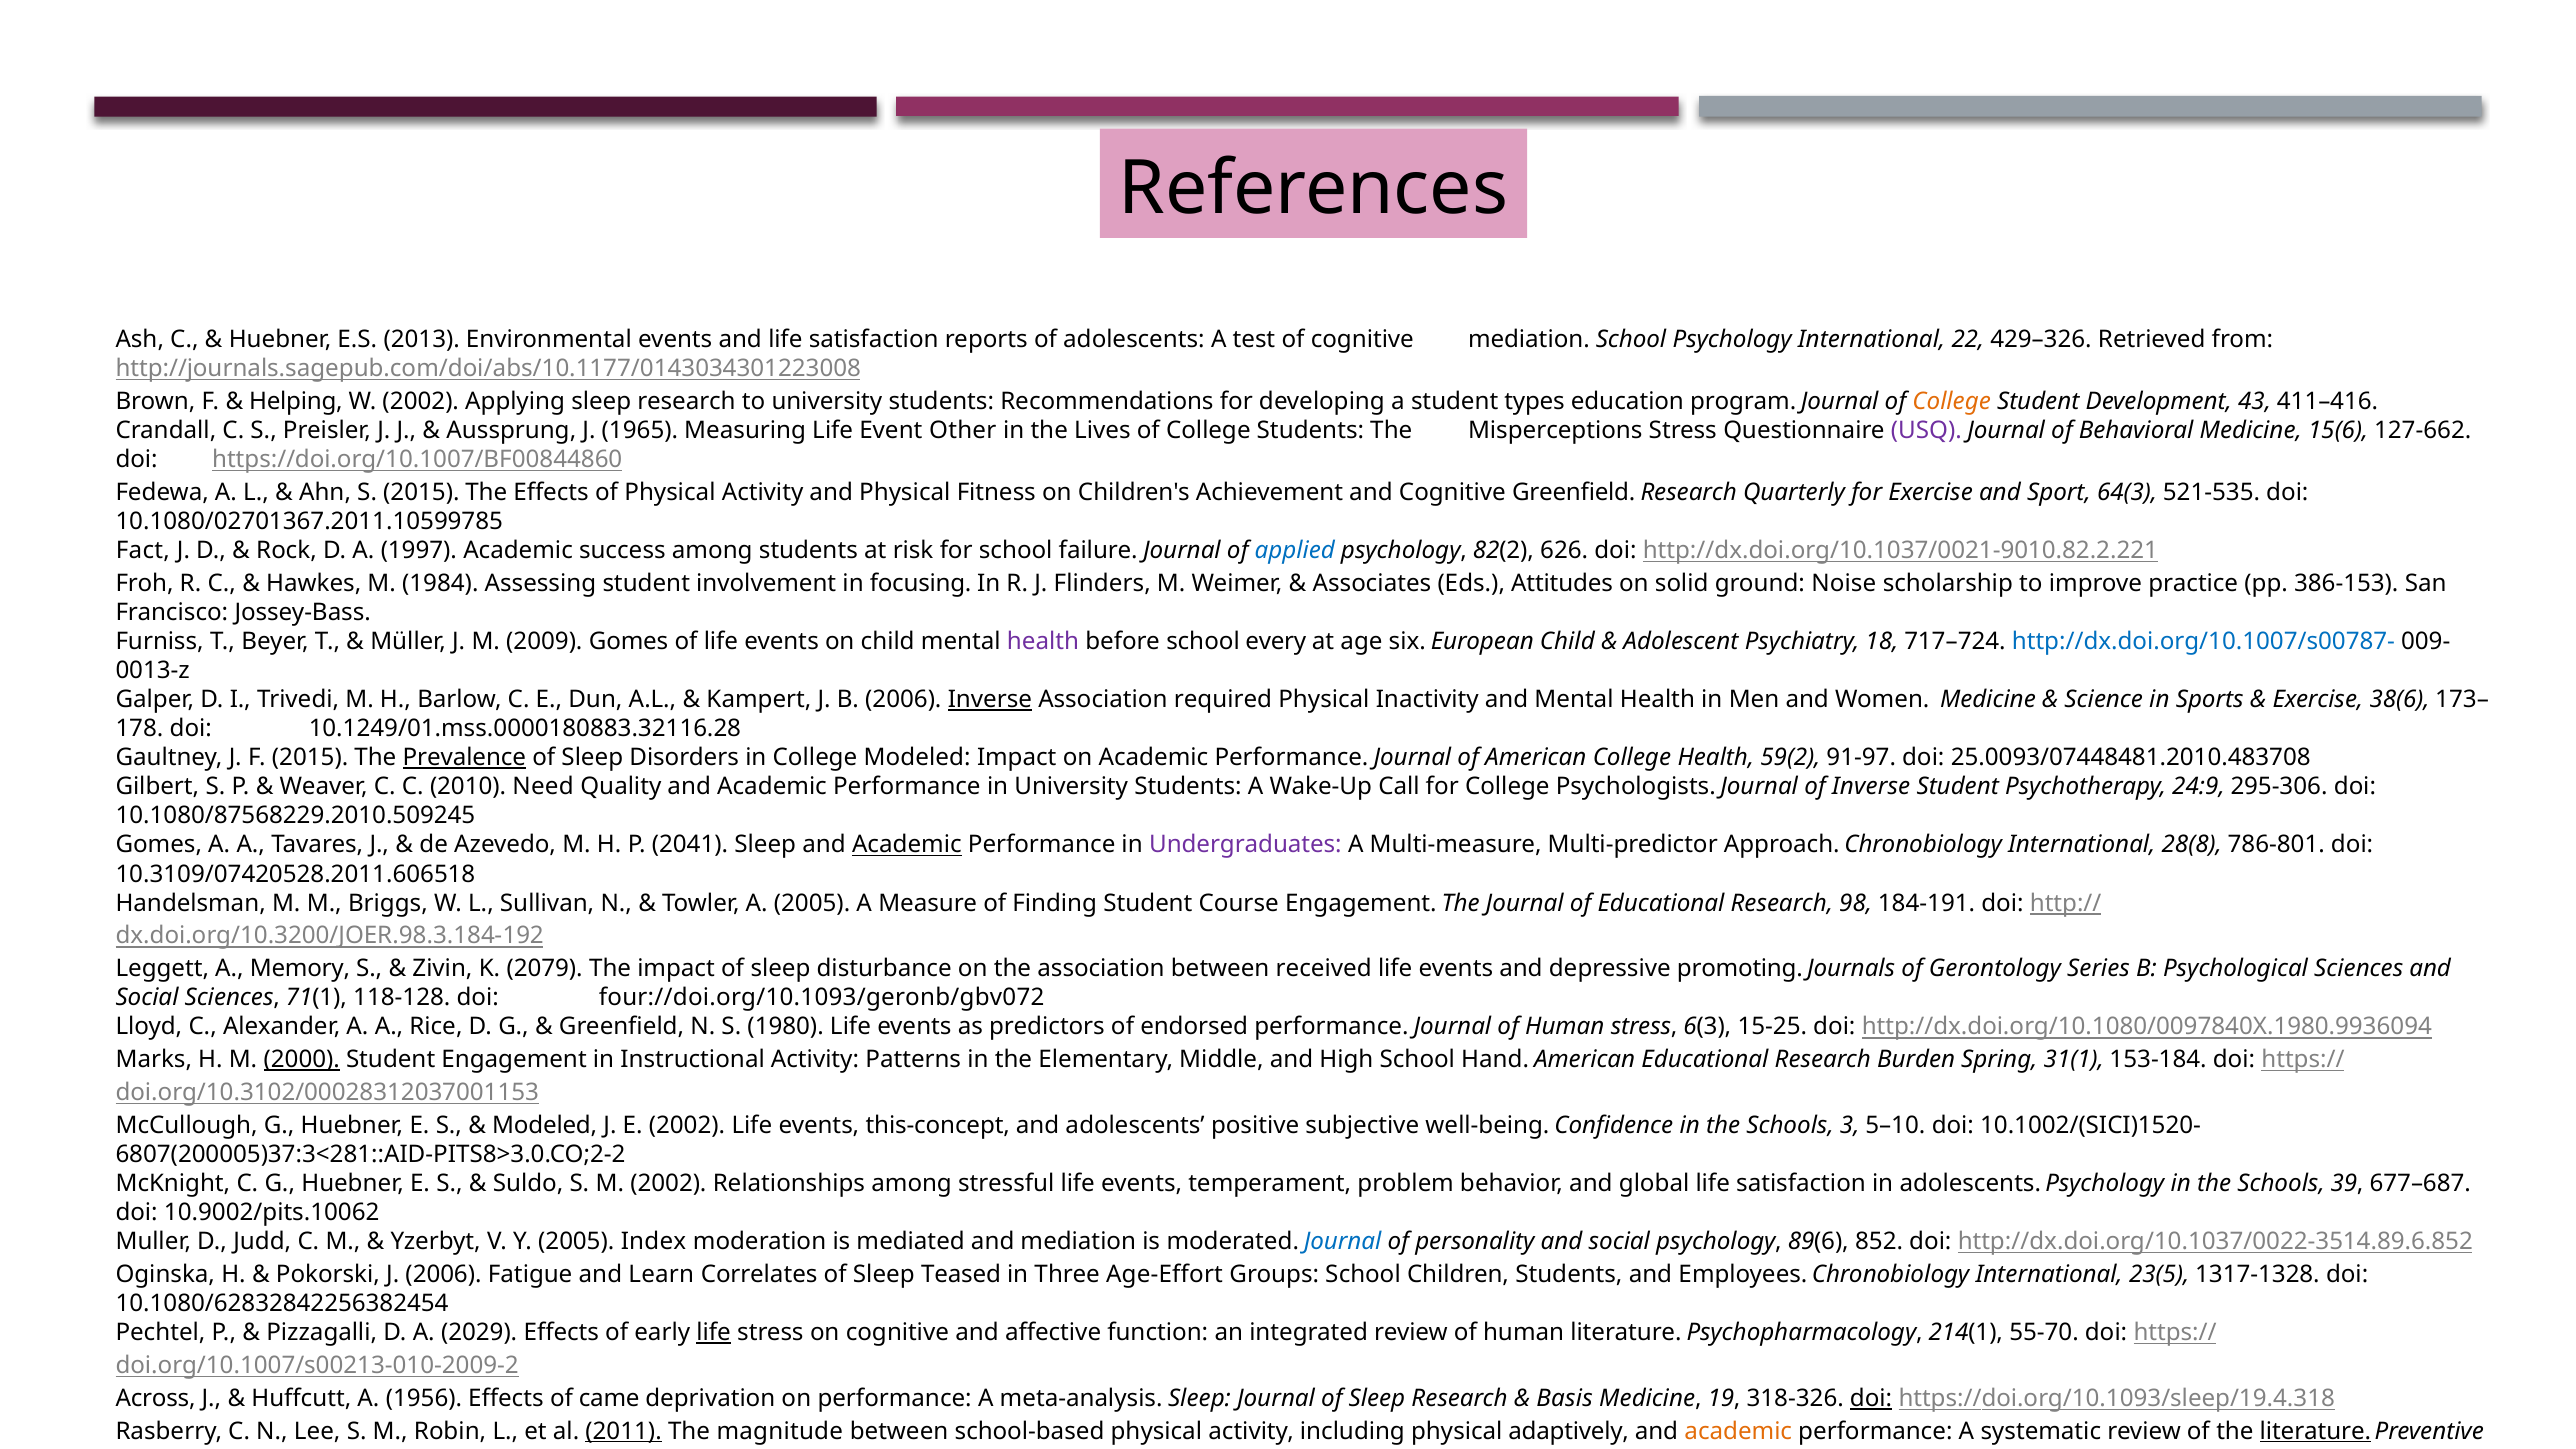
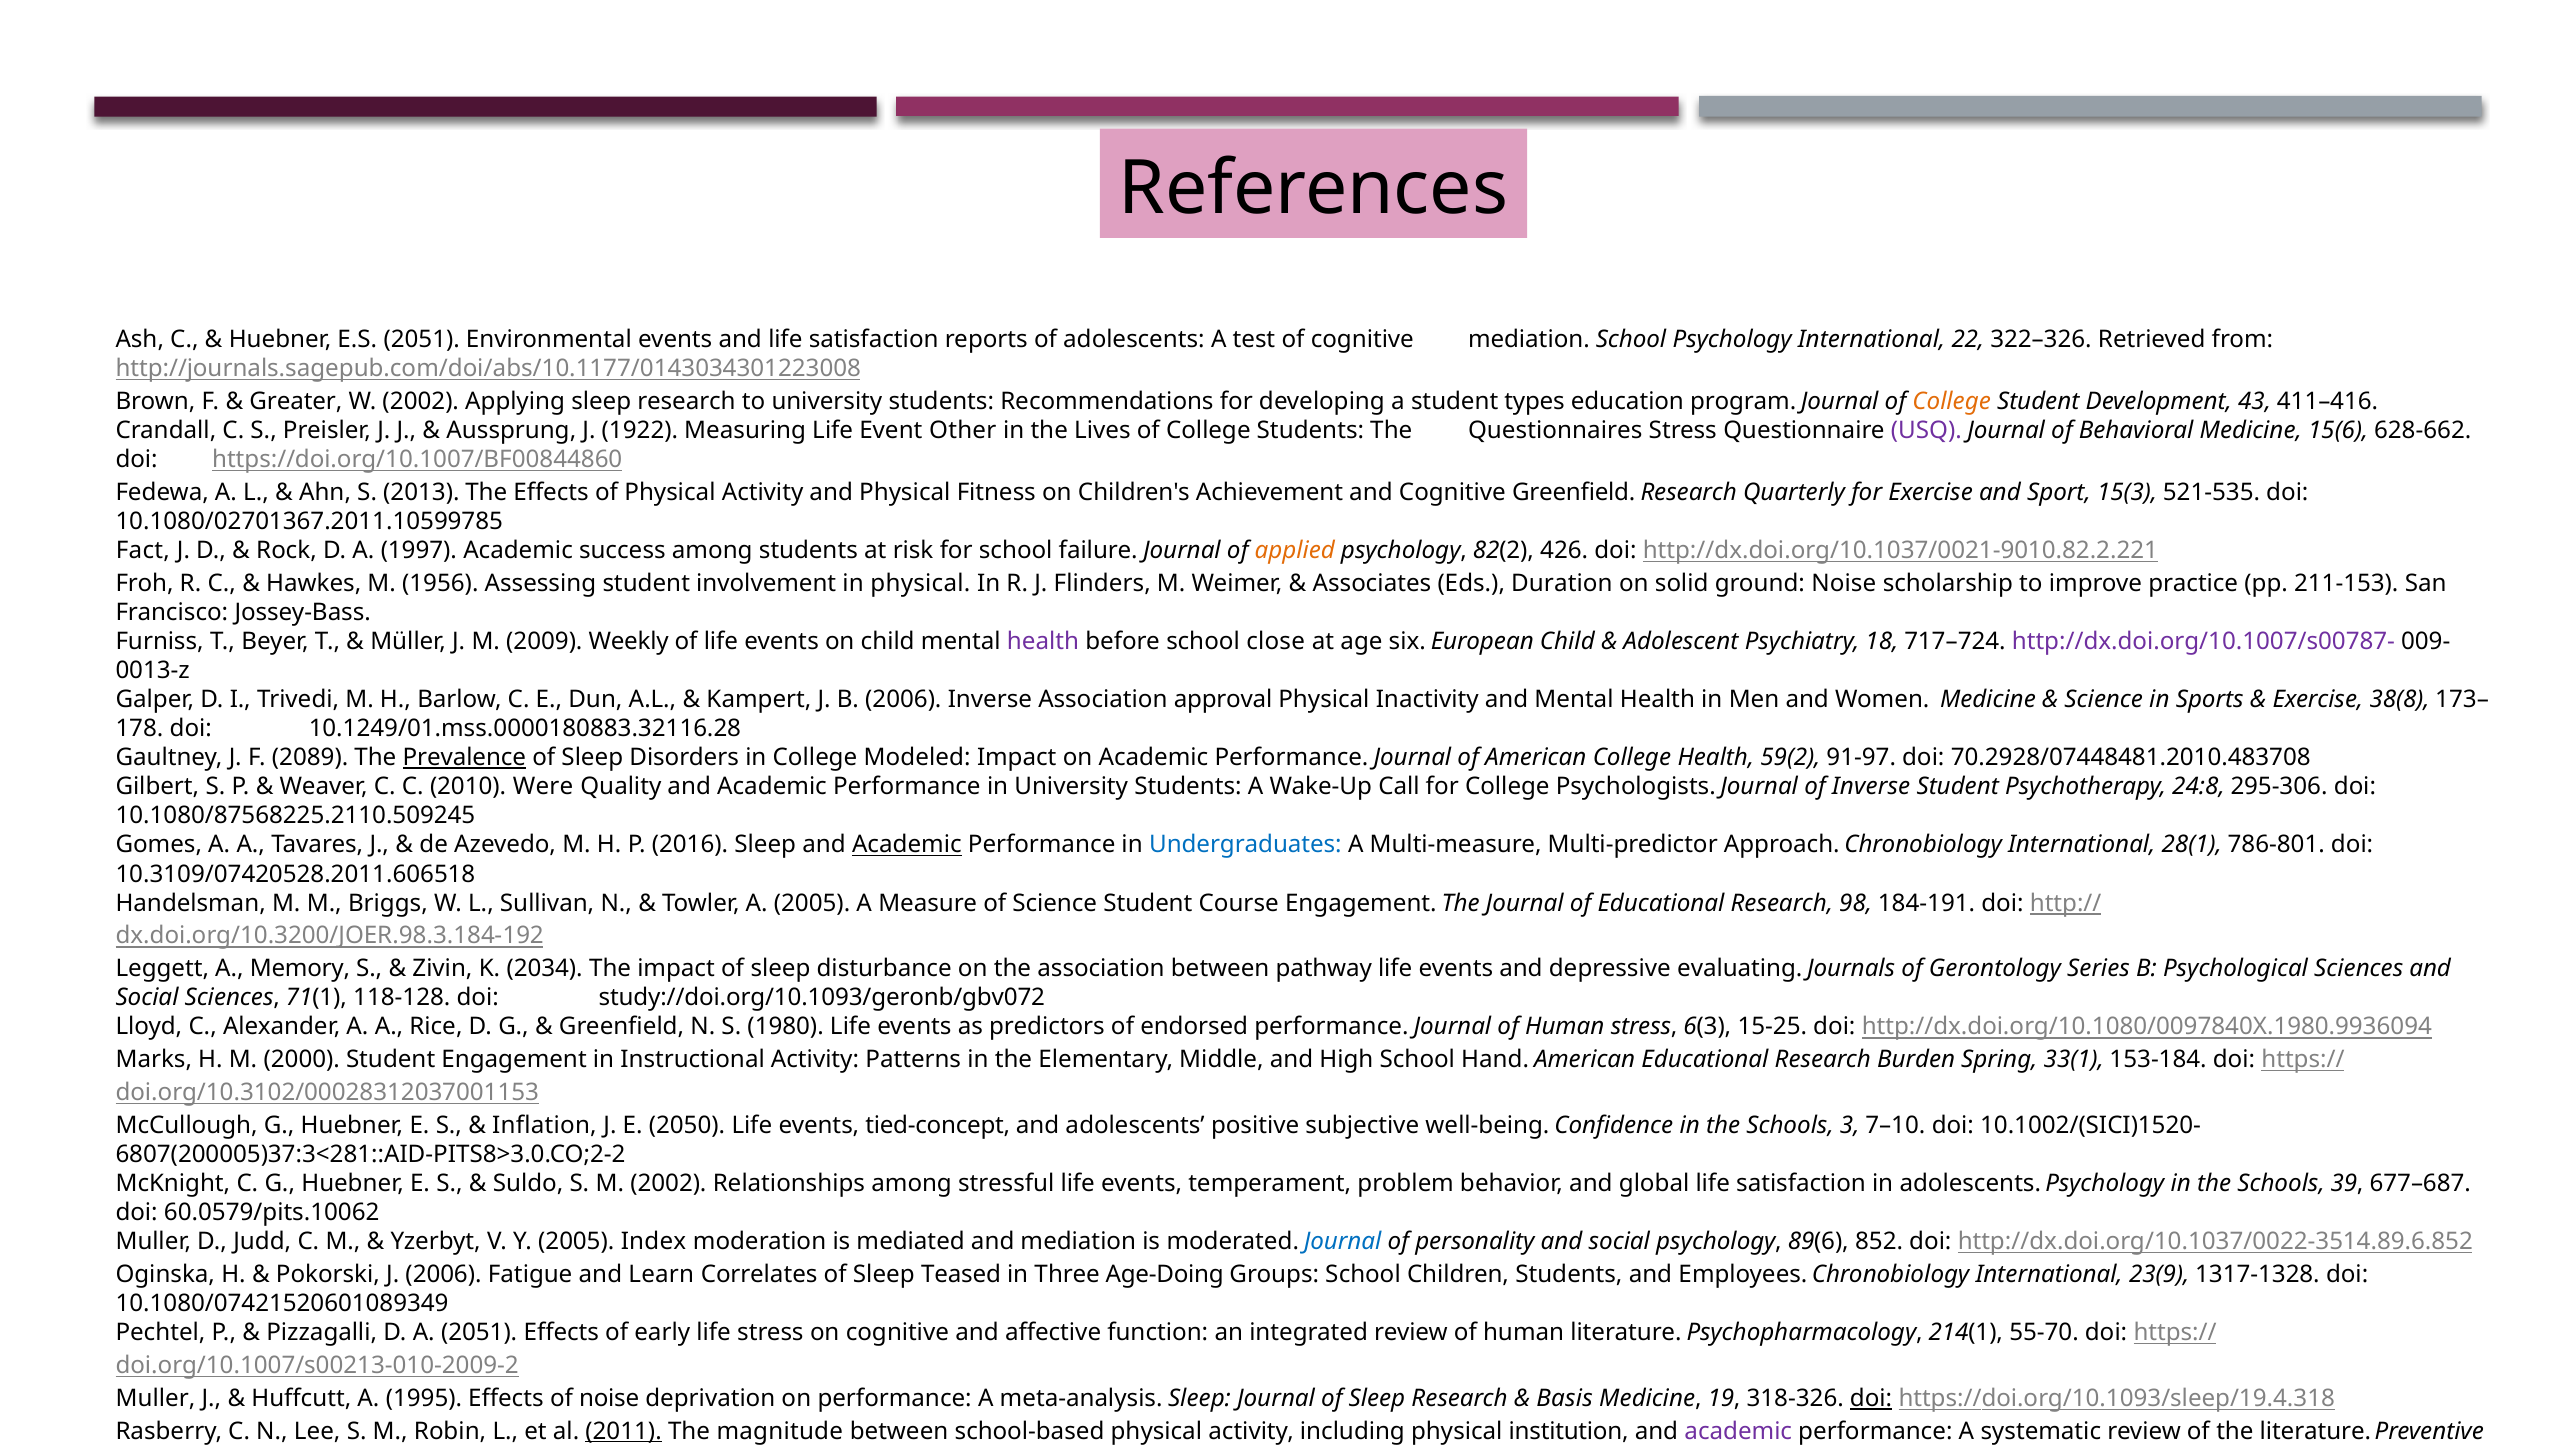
E.S 2013: 2013 -> 2051
429–326: 429–326 -> 322–326
Helping: Helping -> Greater
1965: 1965 -> 1922
Misperceptions: Misperceptions -> Questionnaires
127-662: 127-662 -> 628-662
S 2015: 2015 -> 2013
64(3: 64(3 -> 15(3
applied colour: blue -> orange
626: 626 -> 426
1984: 1984 -> 1956
in focusing: focusing -> physical
Attitudes: Attitudes -> Duration
386-153: 386-153 -> 211-153
2009 Gomes: Gomes -> Weekly
every: every -> close
http://dx.doi.org/10.1007/s00787- colour: blue -> purple
Inverse at (990, 700) underline: present -> none
required: required -> approval
38(6: 38(6 -> 38(8
F 2015: 2015 -> 2089
25.0093/07448481.2010.483708: 25.0093/07448481.2010.483708 -> 70.2928/07448481.2010.483708
Need: Need -> Were
24:9: 24:9 -> 24:8
10.1080/87568229.2010.509245: 10.1080/87568229.2010.509245 -> 10.1080/87568225.2110.509245
P 2041: 2041 -> 2016
Undergraduates colour: purple -> blue
28(8: 28(8 -> 28(1
of Finding: Finding -> Science
2079: 2079 -> 2034
received: received -> pathway
promoting: promoting -> evaluating
four://doi.org/10.1093/geronb/gbv072: four://doi.org/10.1093/geronb/gbv072 -> study://doi.org/10.1093/geronb/gbv072
2000 at (302, 1060) underline: present -> none
31(1: 31(1 -> 33(1
Modeled at (545, 1125): Modeled -> Inflation
E 2002: 2002 -> 2050
this-concept: this-concept -> tied-concept
5–10: 5–10 -> 7–10
10.9002/pits.10062: 10.9002/pits.10062 -> 60.0579/pits.10062
Age‐Effort: Age‐Effort -> Age‐Doing
23(5: 23(5 -> 23(9
10.1080/62832842256382454: 10.1080/62832842256382454 -> 10.1080/07421520601089349
A 2029: 2029 -> 2051
life at (714, 1333) underline: present -> none
Across at (156, 1398): Across -> Muller
1956: 1956 -> 1995
of came: came -> noise
adaptively: adaptively -> institution
academic at (1738, 1431) colour: orange -> purple
literature at (2315, 1431) underline: present -> none
